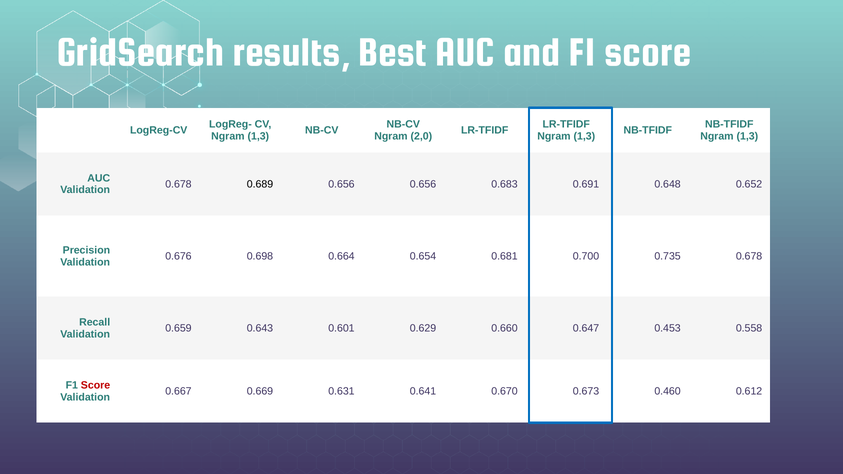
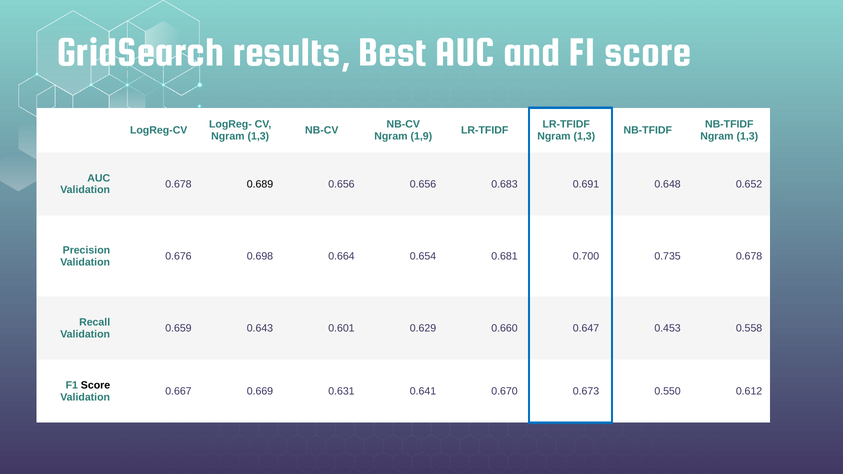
2,0: 2,0 -> 1,9
Score at (96, 385) colour: red -> black
0.460: 0.460 -> 0.550
